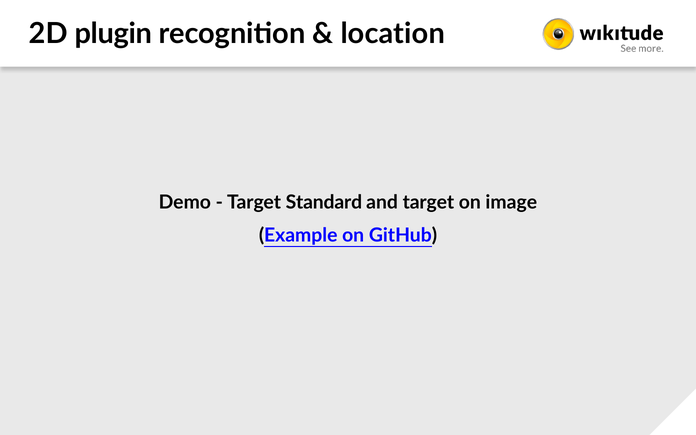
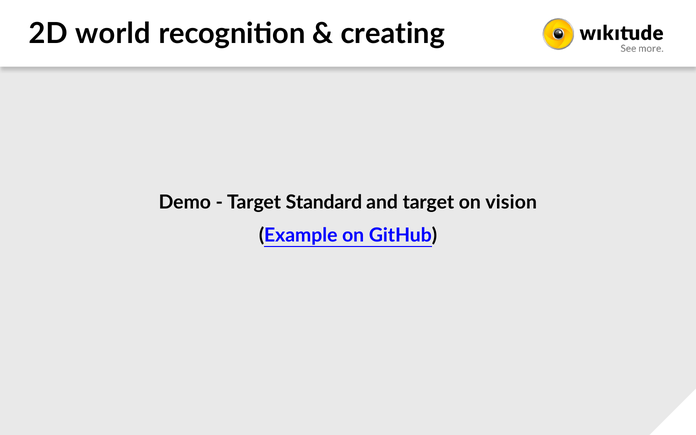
plugin: plugin -> world
location: location -> creating
image: image -> vision
